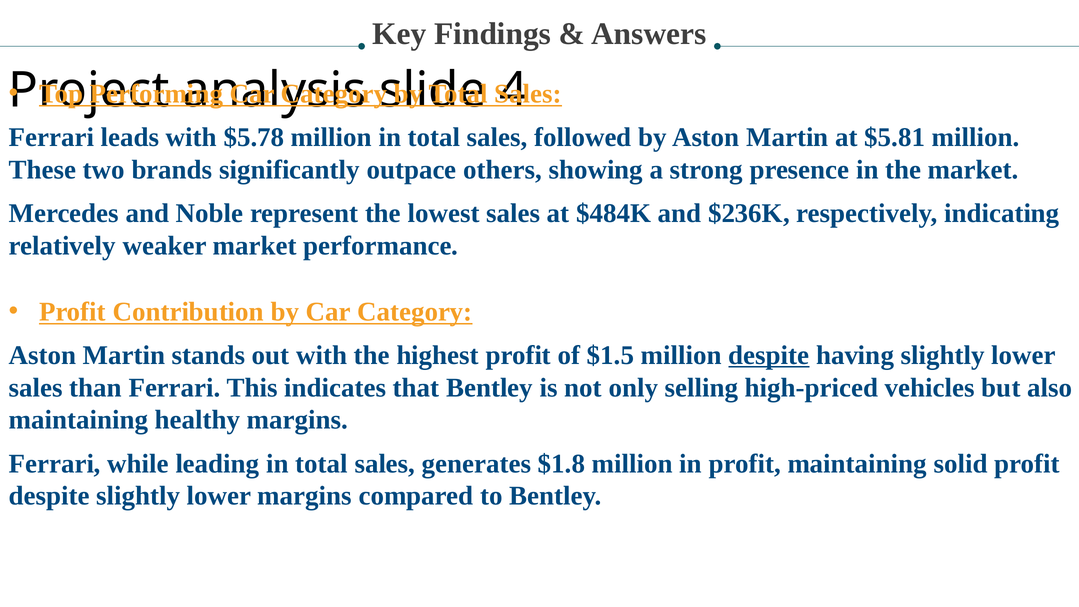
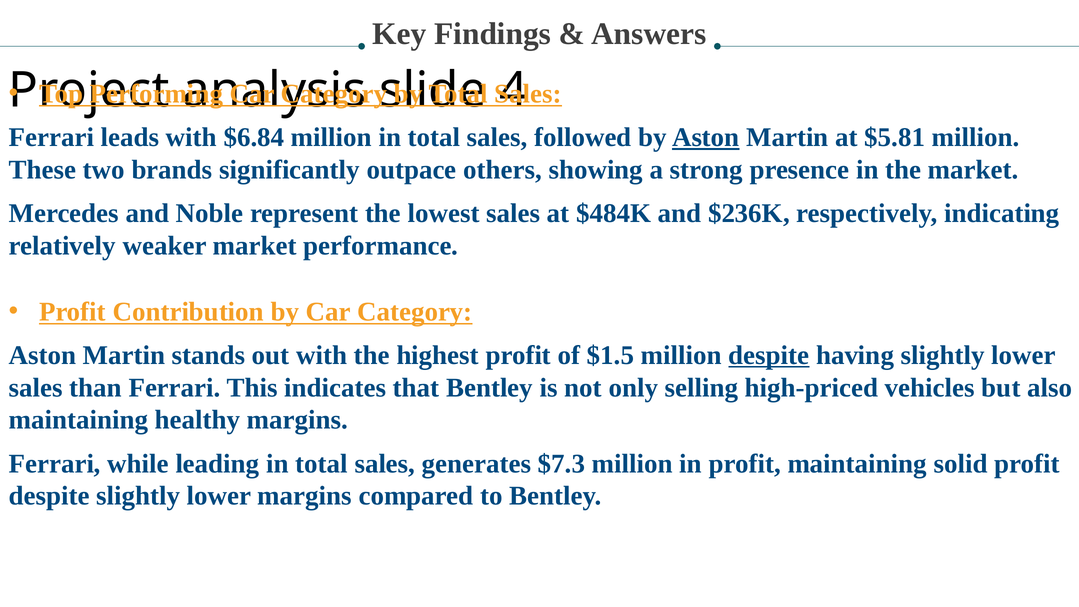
$5.78: $5.78 -> $6.84
Aston at (706, 137) underline: none -> present
$1.8: $1.8 -> $7.3
